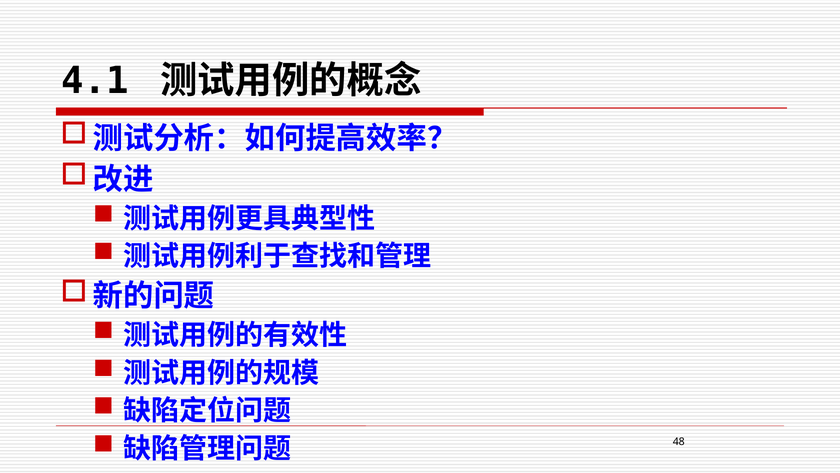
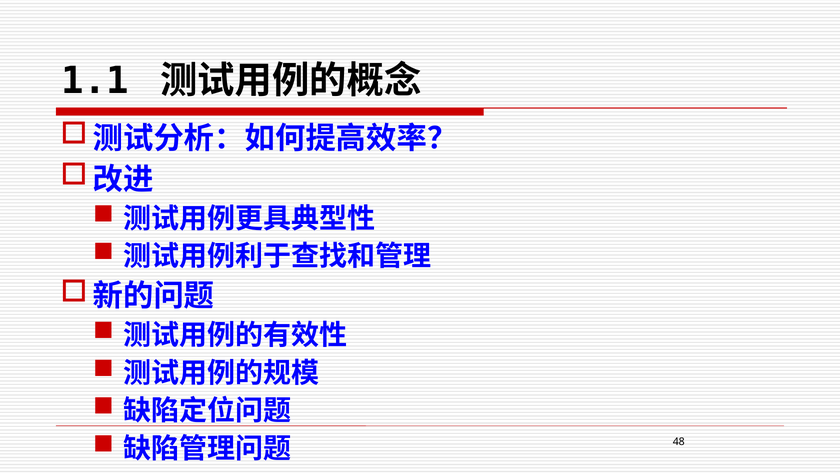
4.1: 4.1 -> 1.1
